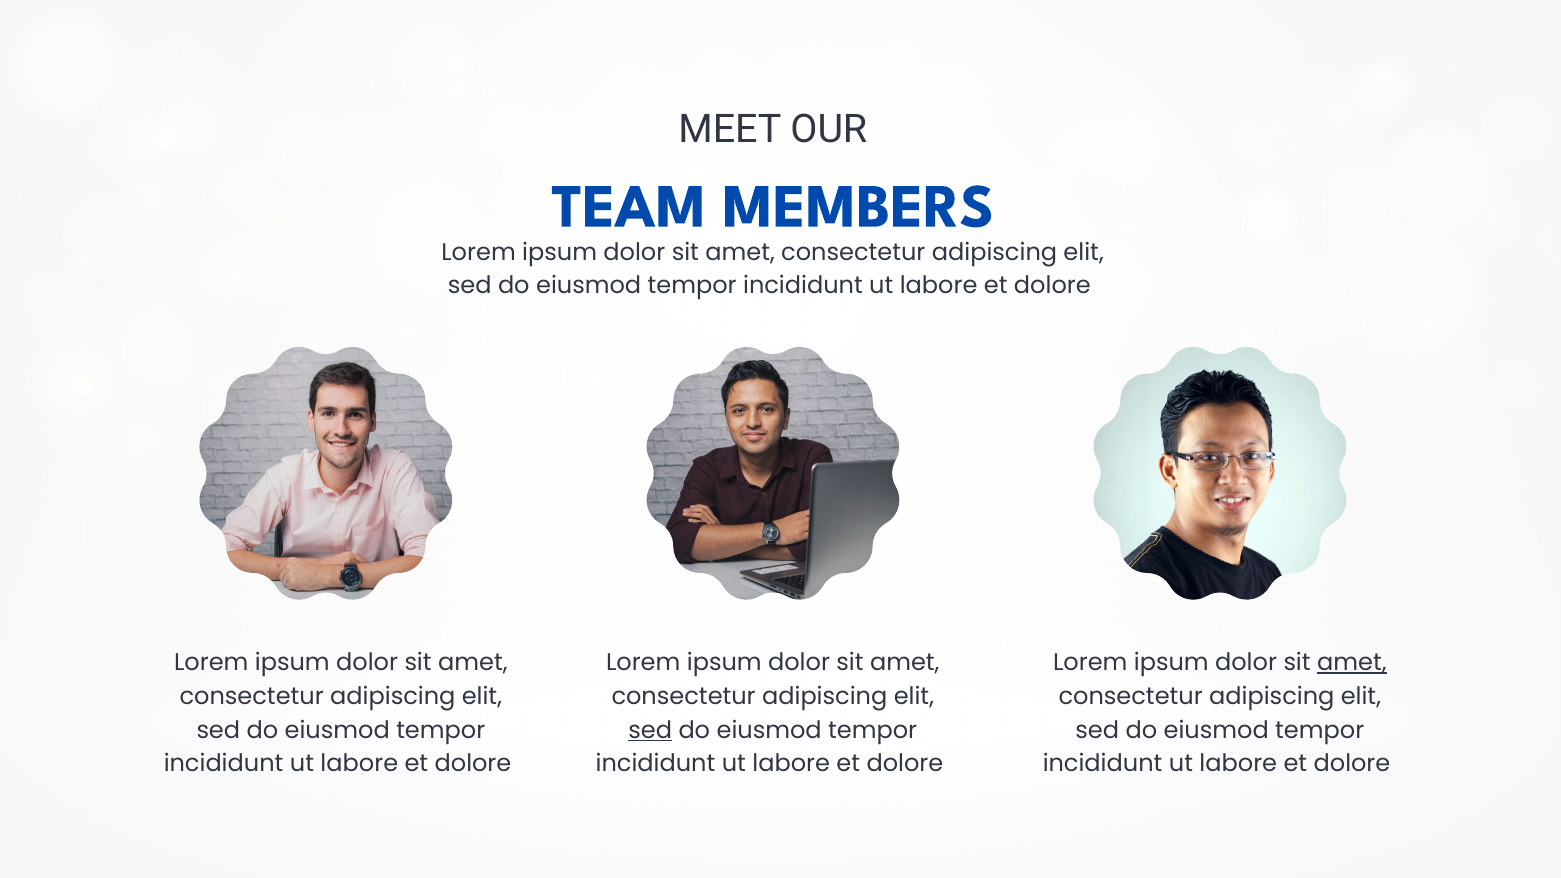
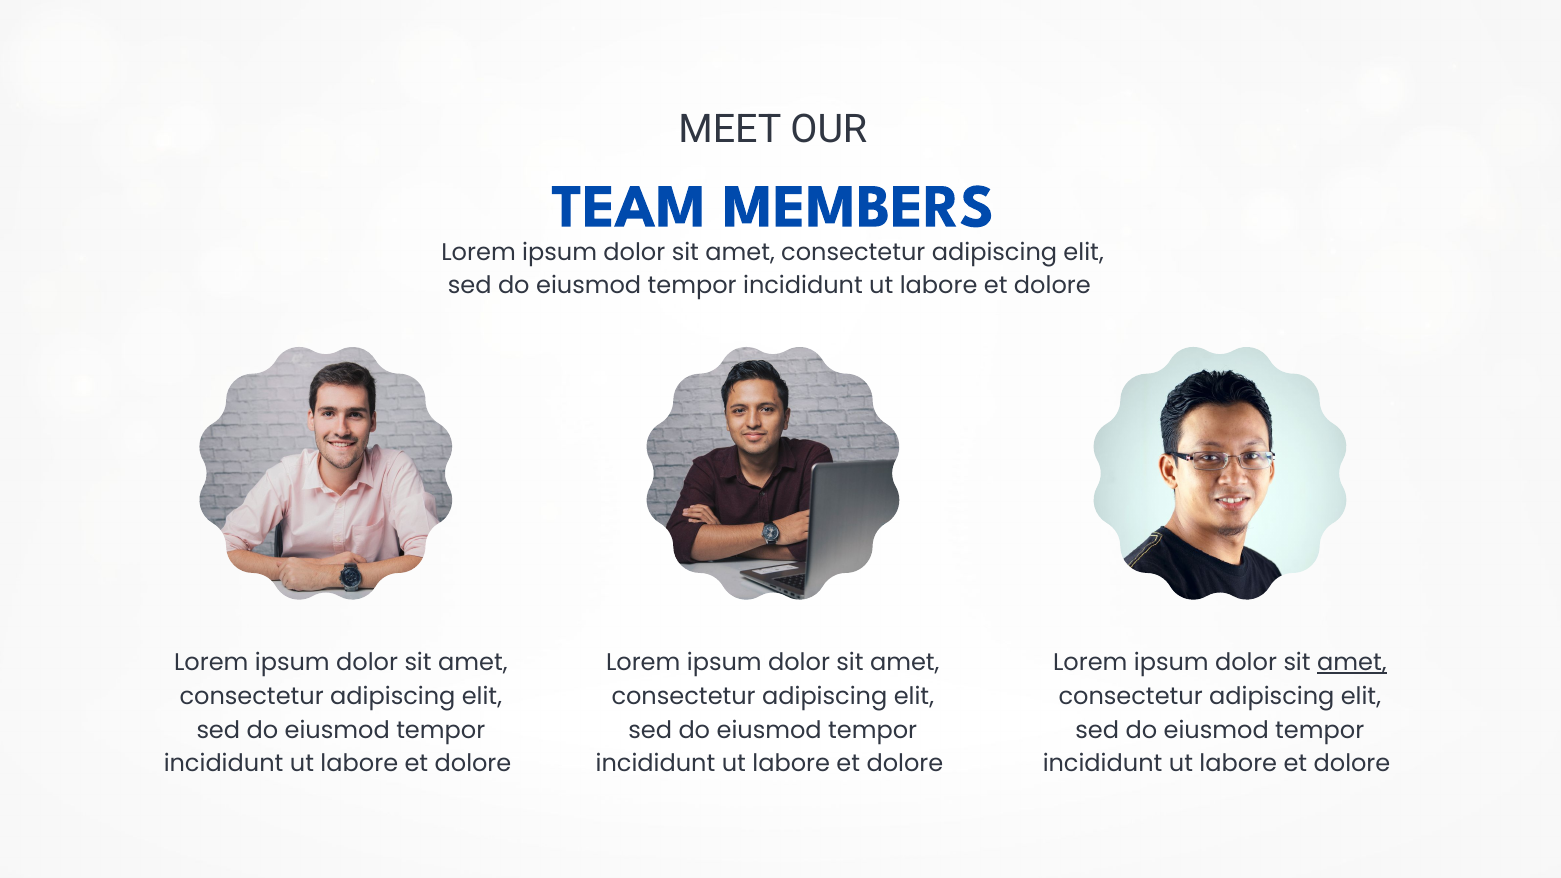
sed at (650, 730) underline: present -> none
